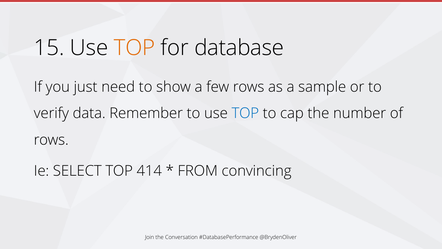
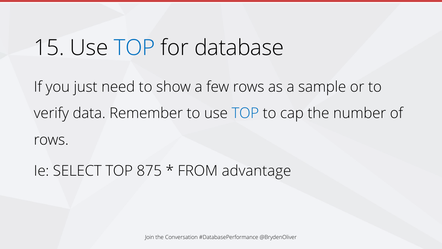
TOP at (135, 48) colour: orange -> blue
414: 414 -> 875
convincing: convincing -> advantage
